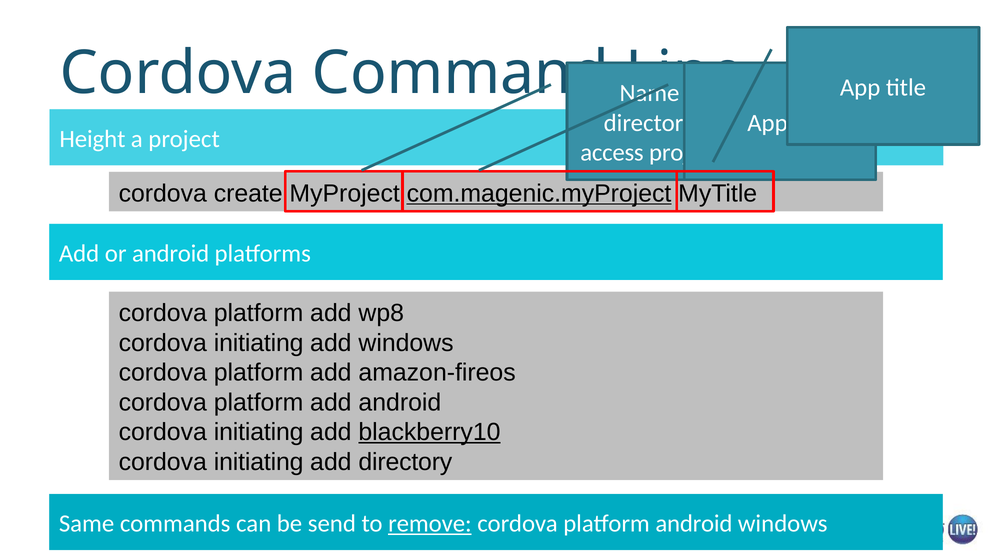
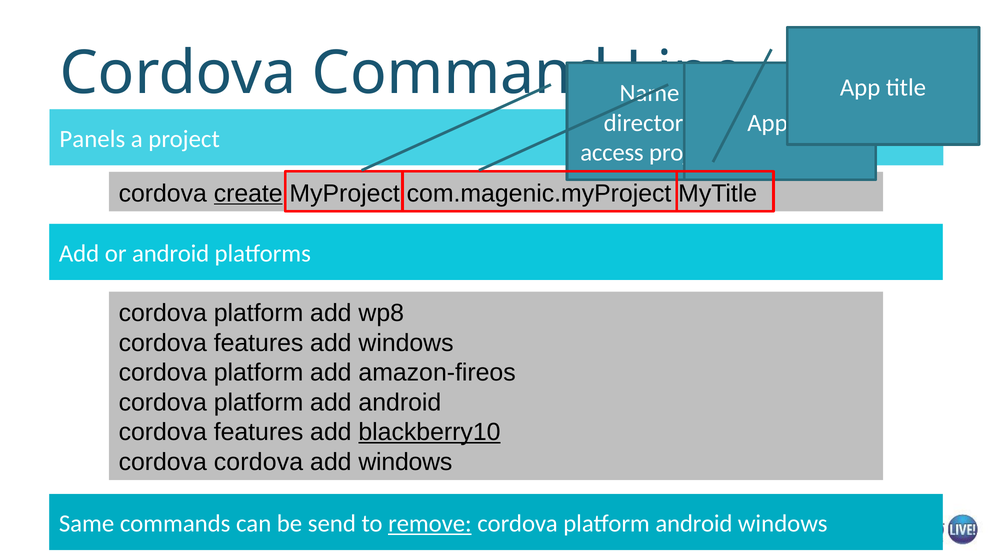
Height: Height -> Panels
create underline: none -> present
com.magenic.myProject underline: present -> none
initiating at (259, 343): initiating -> features
initiating at (259, 433): initiating -> features
initiating at (259, 463): initiating -> cordova
directory at (405, 463): directory -> windows
